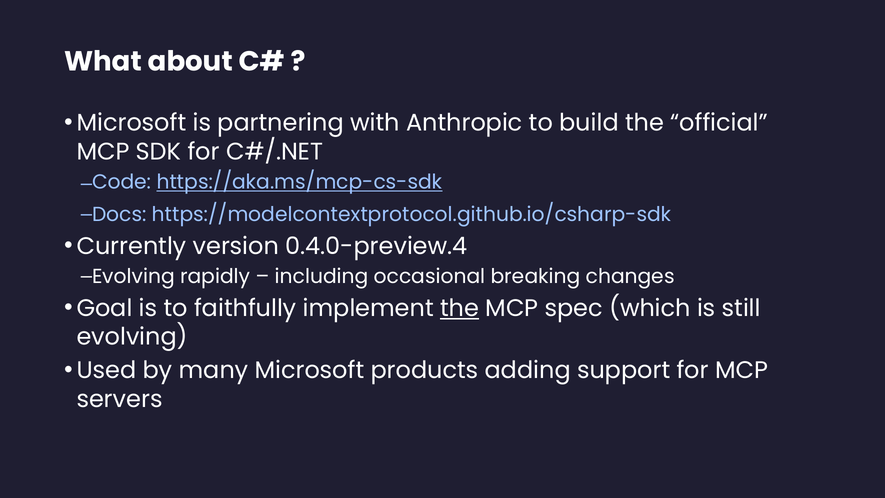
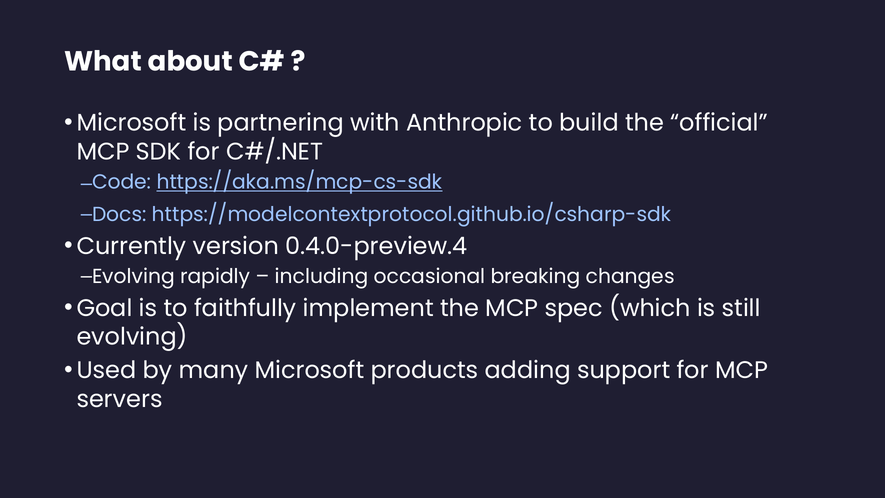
the at (460, 308) underline: present -> none
